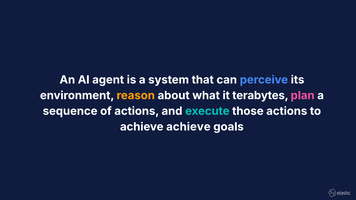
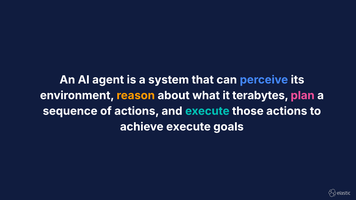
achieve achieve: achieve -> execute
